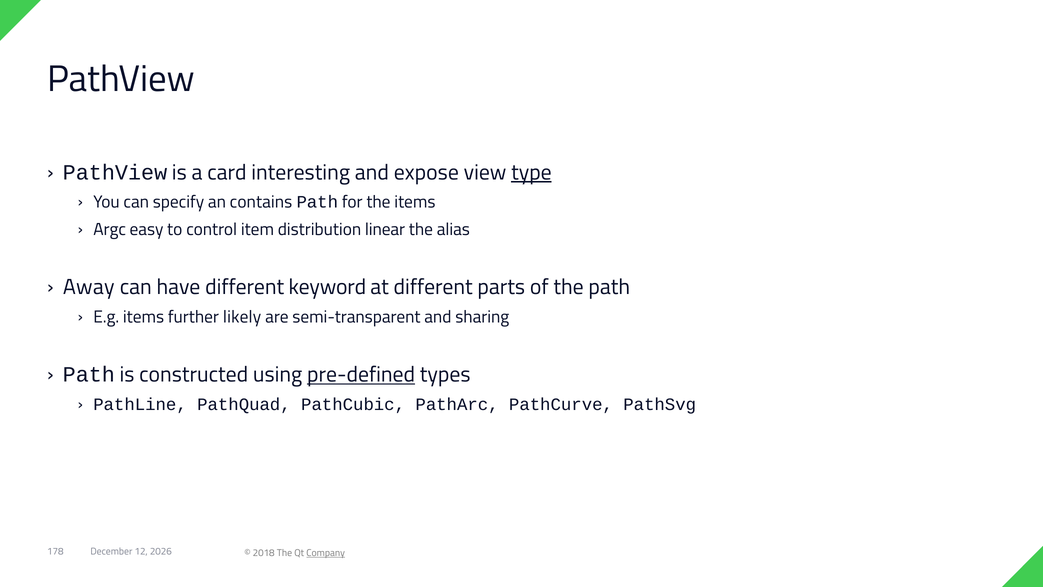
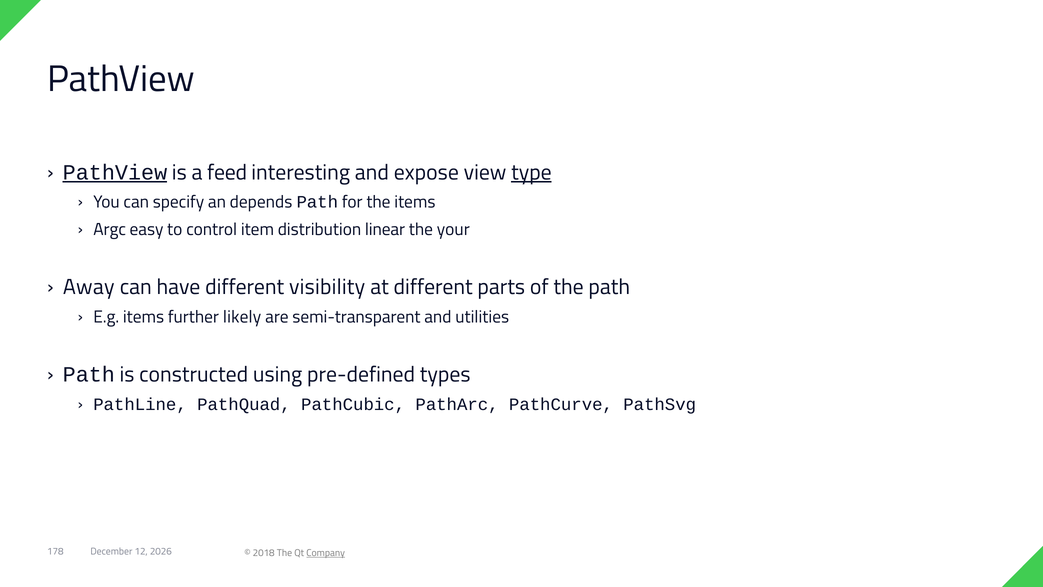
PathView at (115, 172) underline: none -> present
card: card -> feed
contains: contains -> depends
alias: alias -> your
keyword: keyword -> visibility
sharing: sharing -> utilities
pre-defined underline: present -> none
